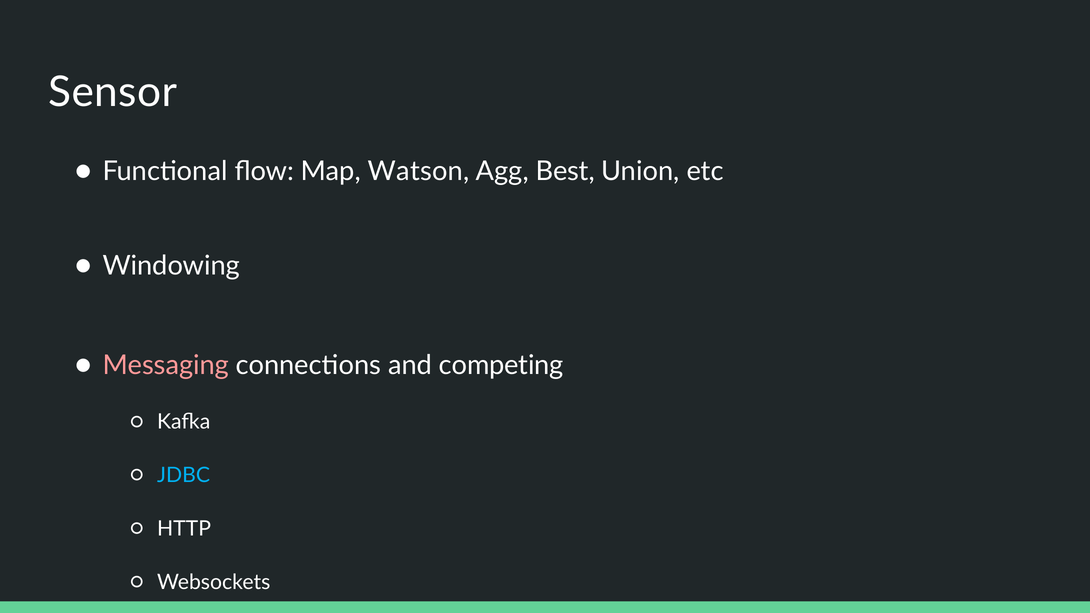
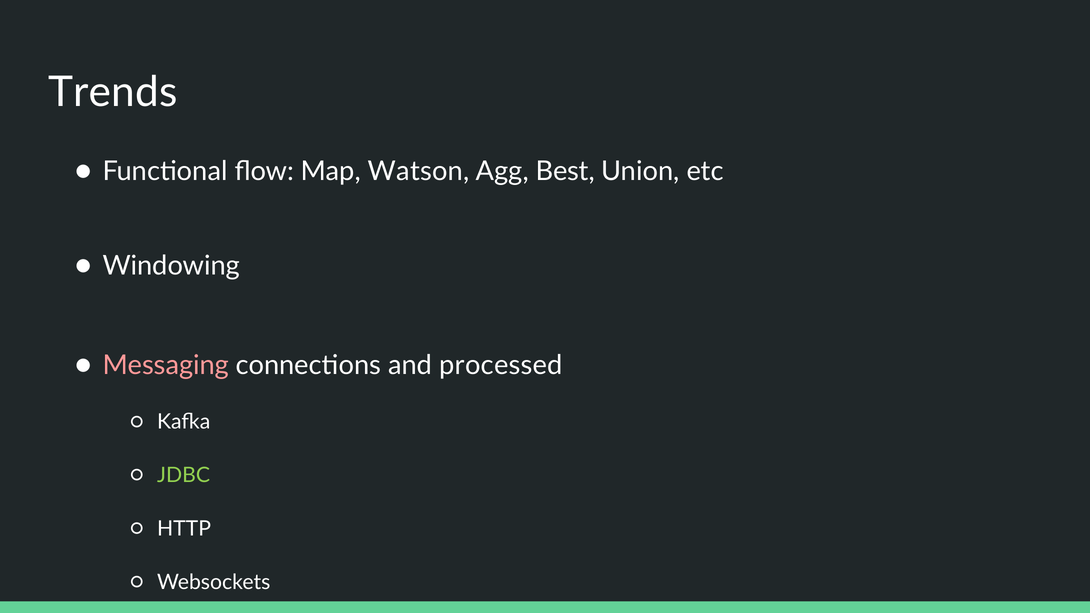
Sensor: Sensor -> Trends
competing: competing -> processed
JDBC colour: light blue -> light green
